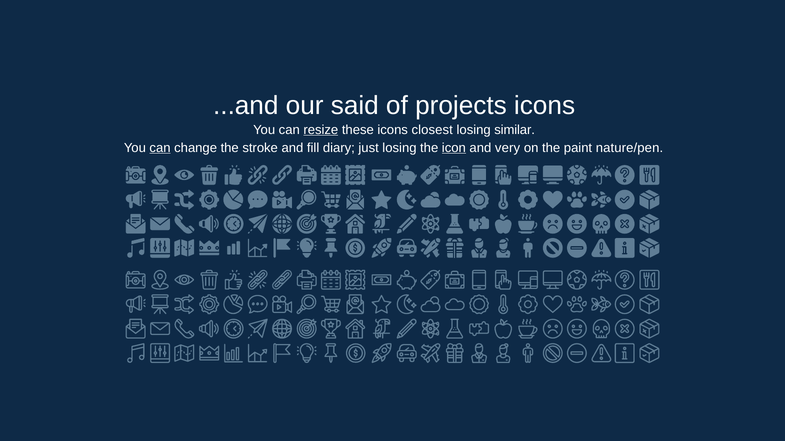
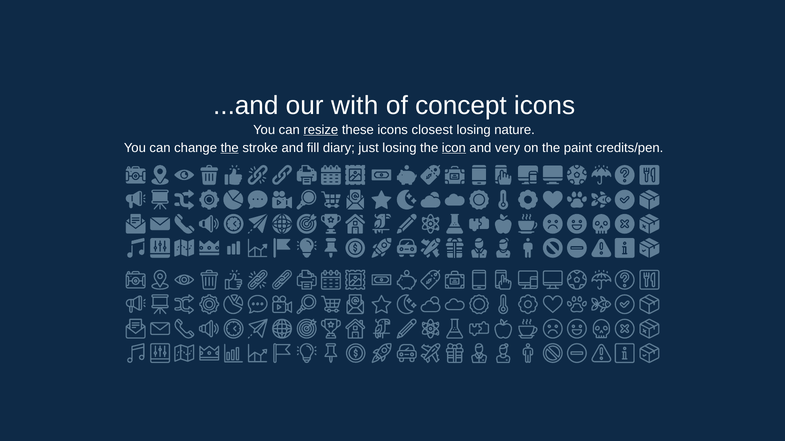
said: said -> with
projects: projects -> concept
similar: similar -> nature
can at (160, 148) underline: present -> none
the at (230, 148) underline: none -> present
nature/pen: nature/pen -> credits/pen
